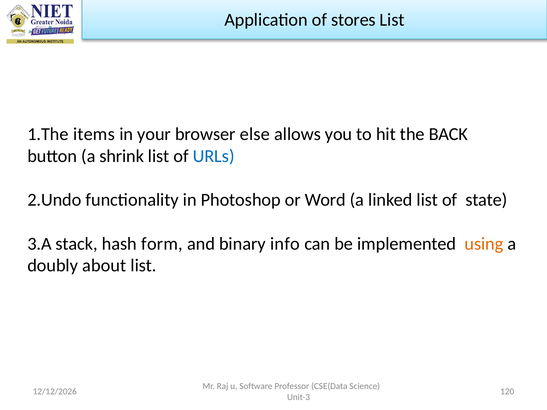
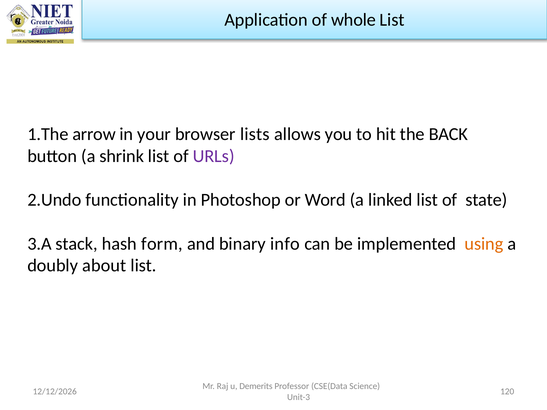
stores: stores -> whole
items: items -> arrow
else: else -> lists
URLs colour: blue -> purple
Software: Software -> Demerits
